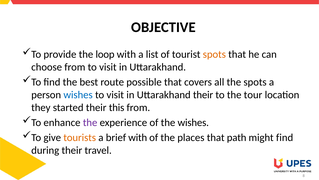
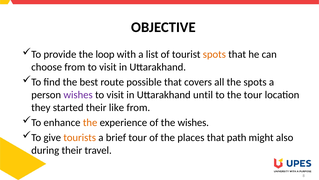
wishes at (78, 95) colour: blue -> purple
Uttarakhand their: their -> until
this: this -> like
the at (90, 122) colour: purple -> orange
brief with: with -> tour
might find: find -> also
